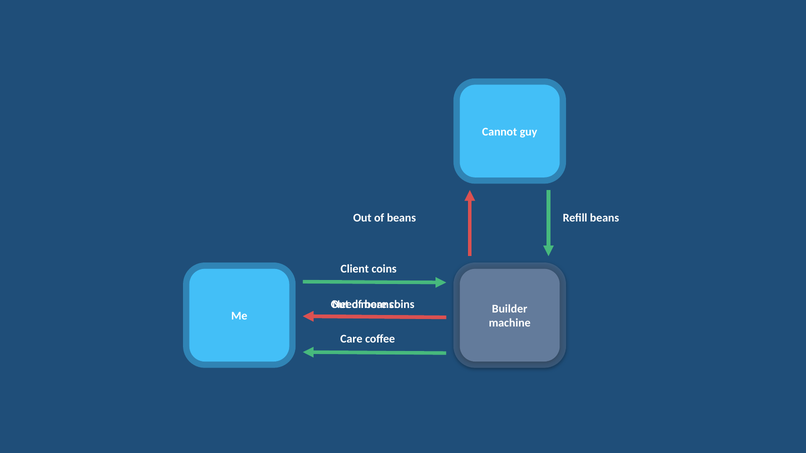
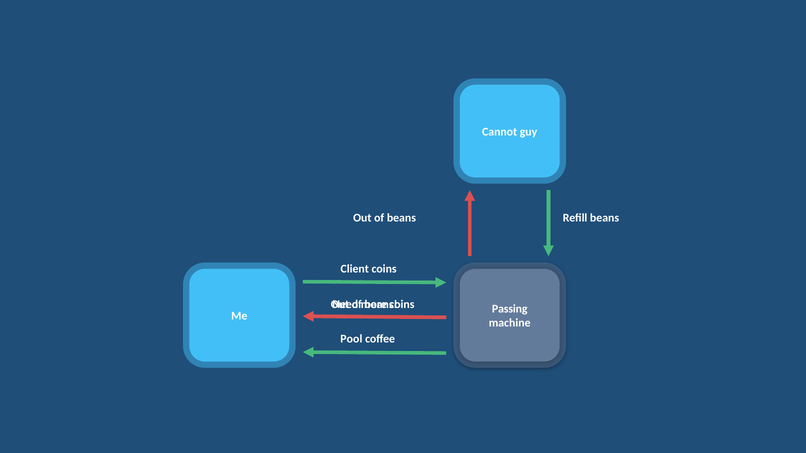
Builder: Builder -> Passing
Care: Care -> Pool
